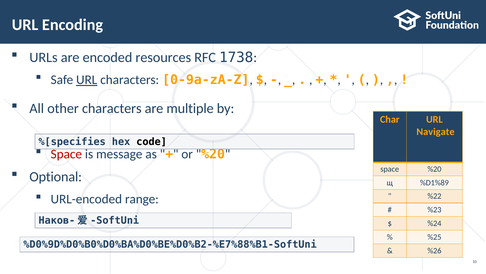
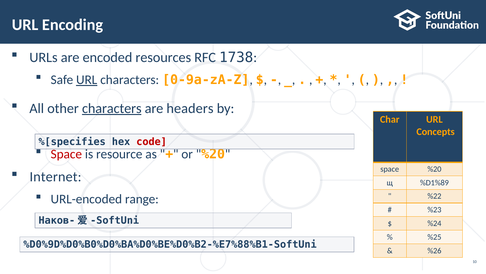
characters at (112, 108) underline: none -> present
multiple: multiple -> headers
Navigate: Navigate -> Concepts
code colour: black -> red
message: message -> resource
Optional: Optional -> Internet
